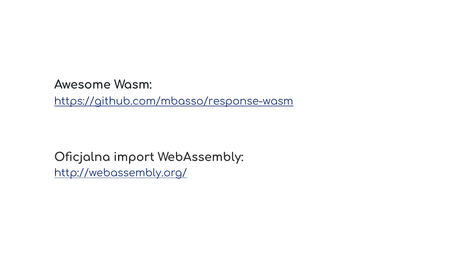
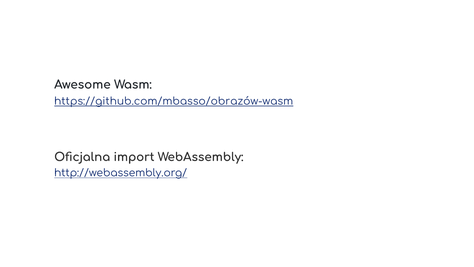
https://github.com/mbasso/response-wasm: https://github.com/mbasso/response-wasm -> https://github.com/mbasso/obrazów-wasm
